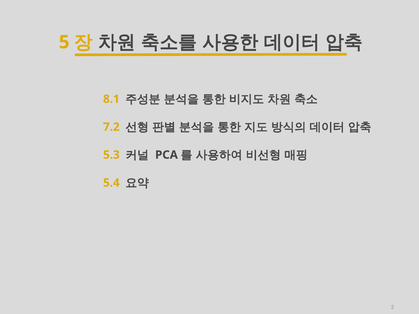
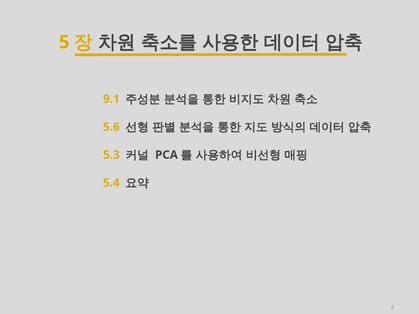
8.1: 8.1 -> 9.1
7.2: 7.2 -> 5.6
